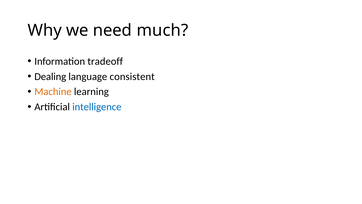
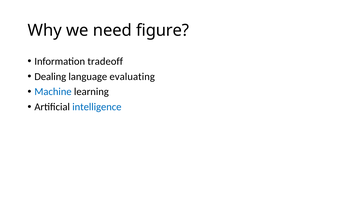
much: much -> figure
consistent: consistent -> evaluating
Machine colour: orange -> blue
